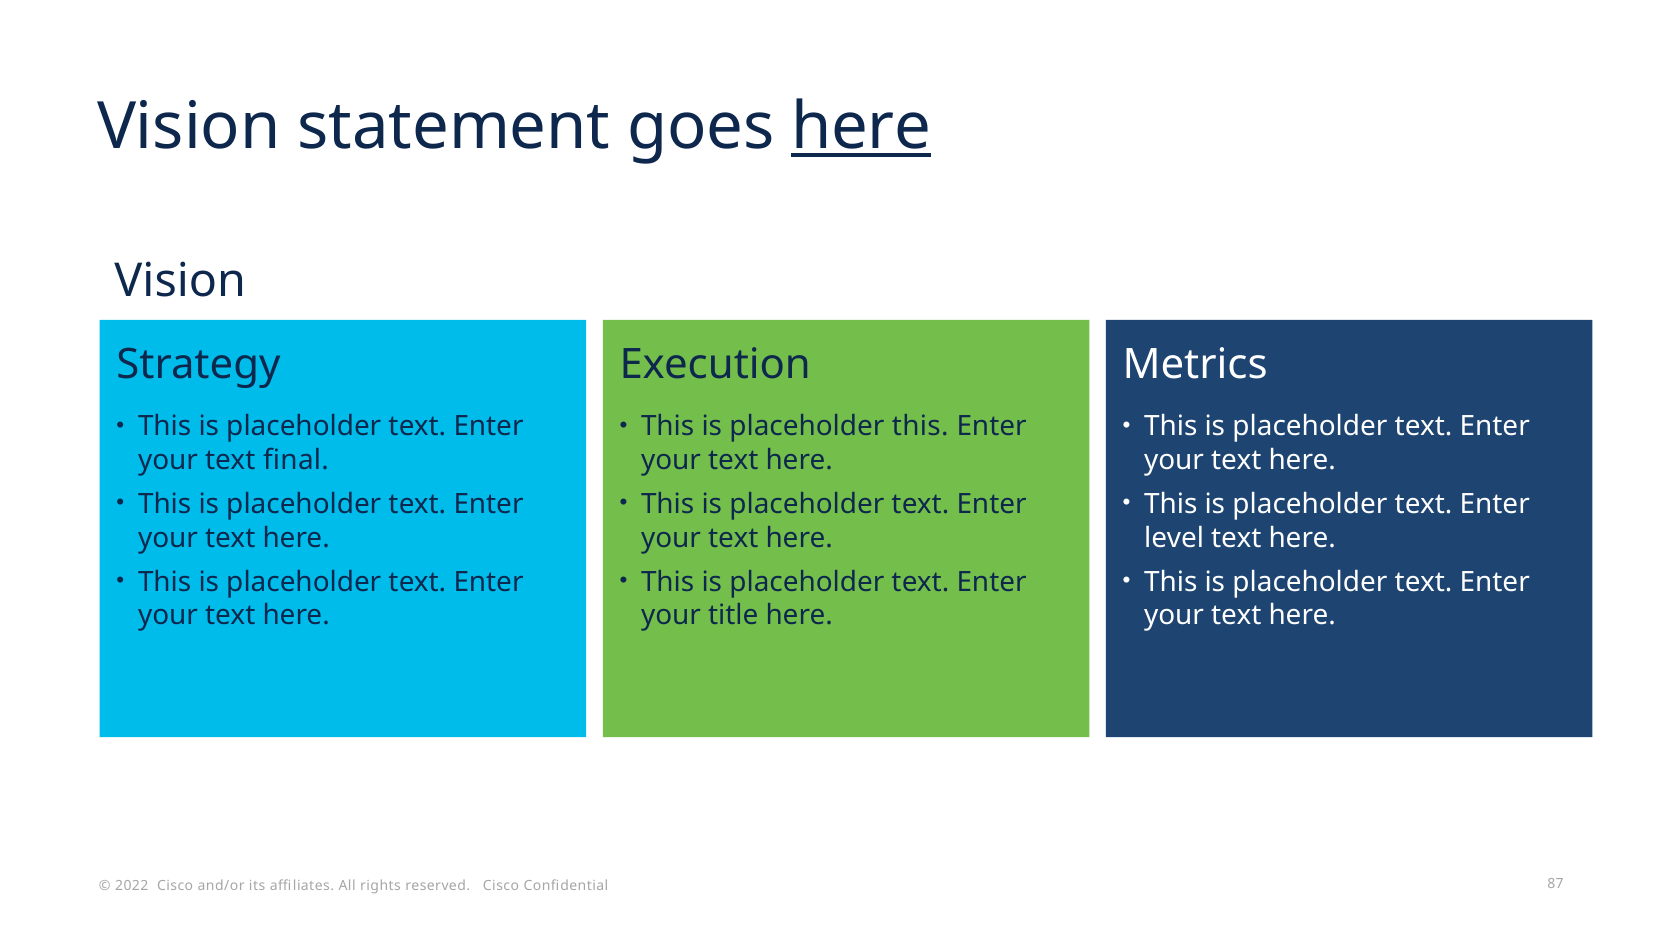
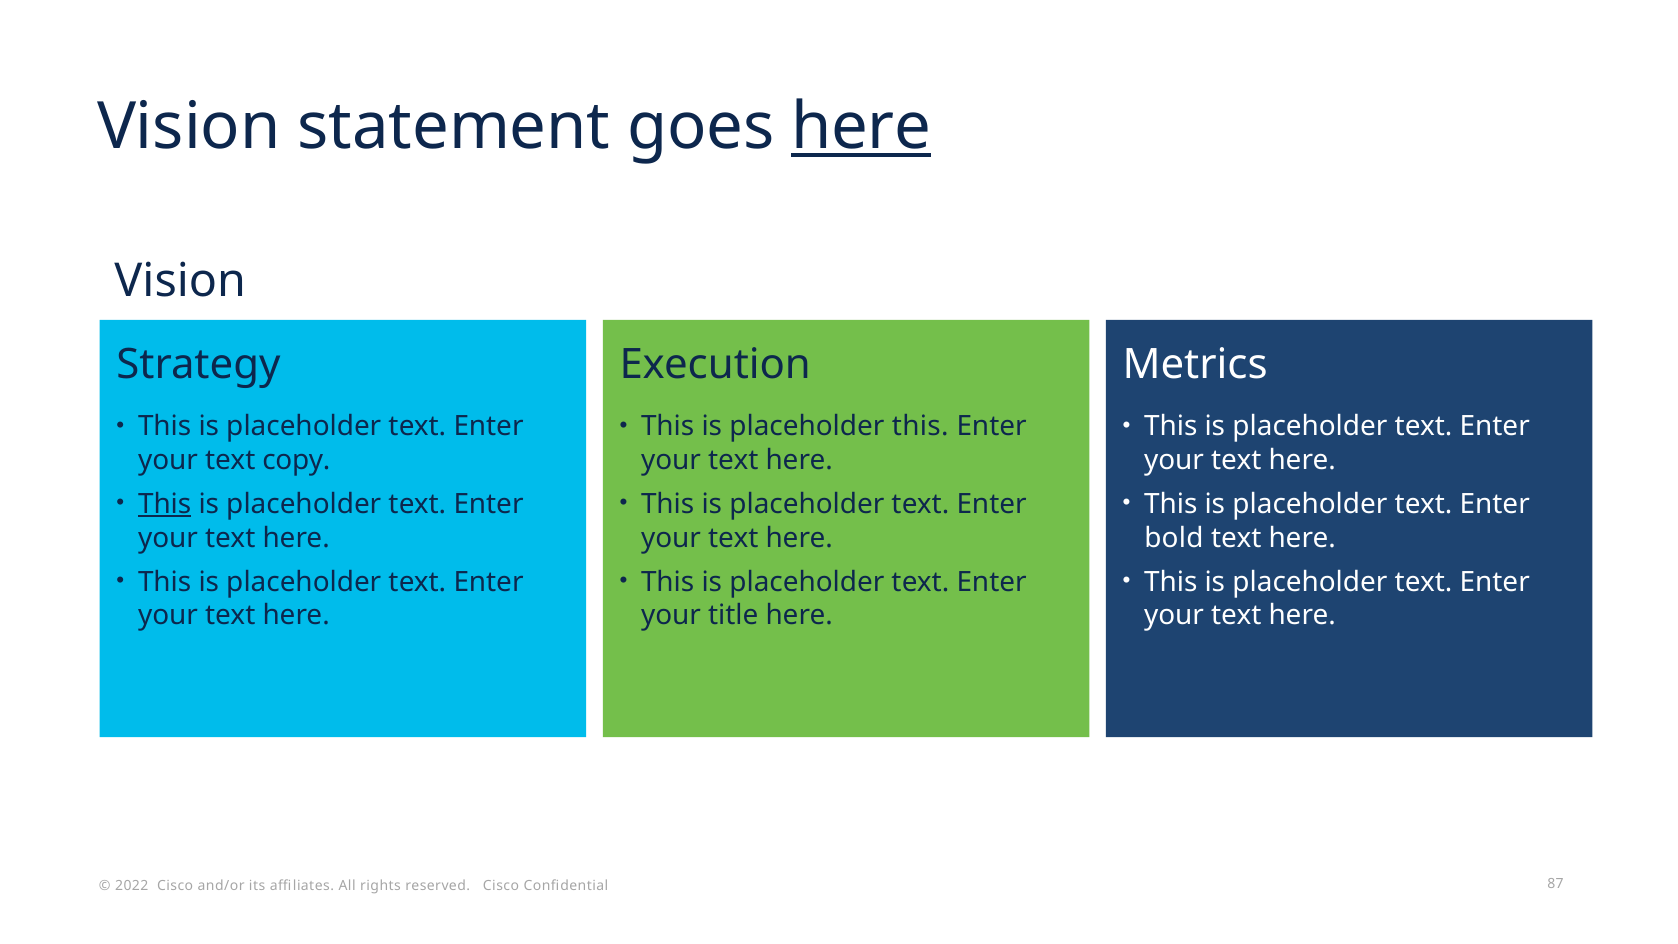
final: final -> copy
This at (165, 504) underline: none -> present
level: level -> bold
